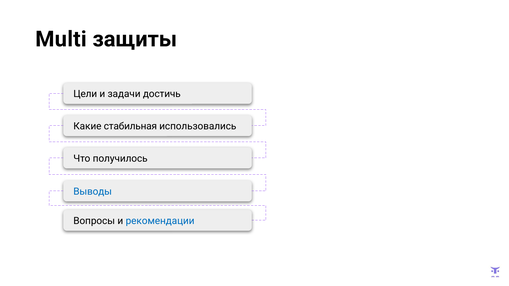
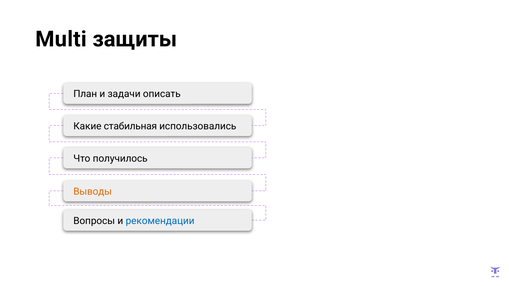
Цели: Цели -> План
достичь: достичь -> описать
Выводы colour: blue -> orange
